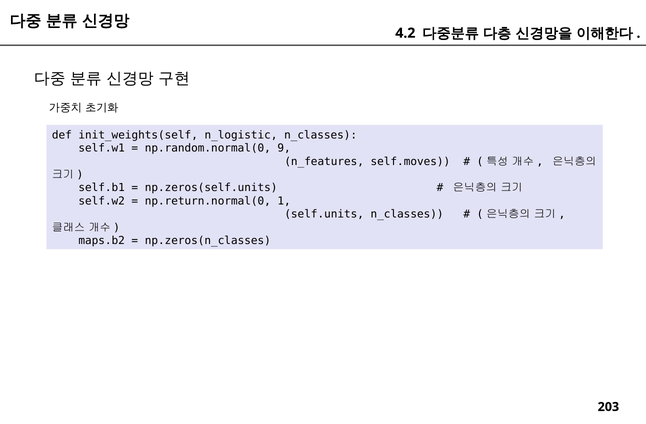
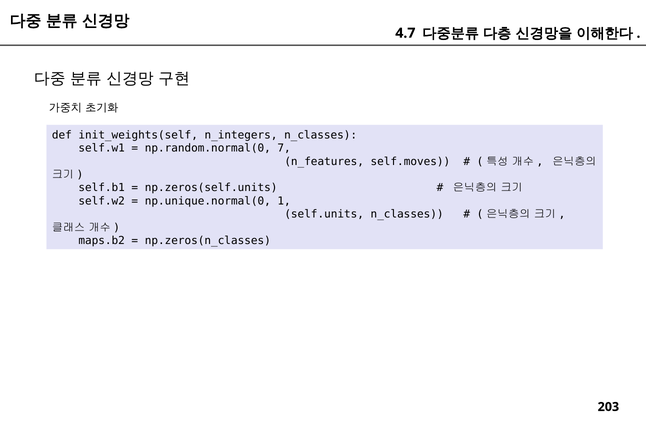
4.2: 4.2 -> 4.7
n_logistic: n_logistic -> n_integers
9: 9 -> 7
np.return.normal(0: np.return.normal(0 -> np.unique.normal(0
